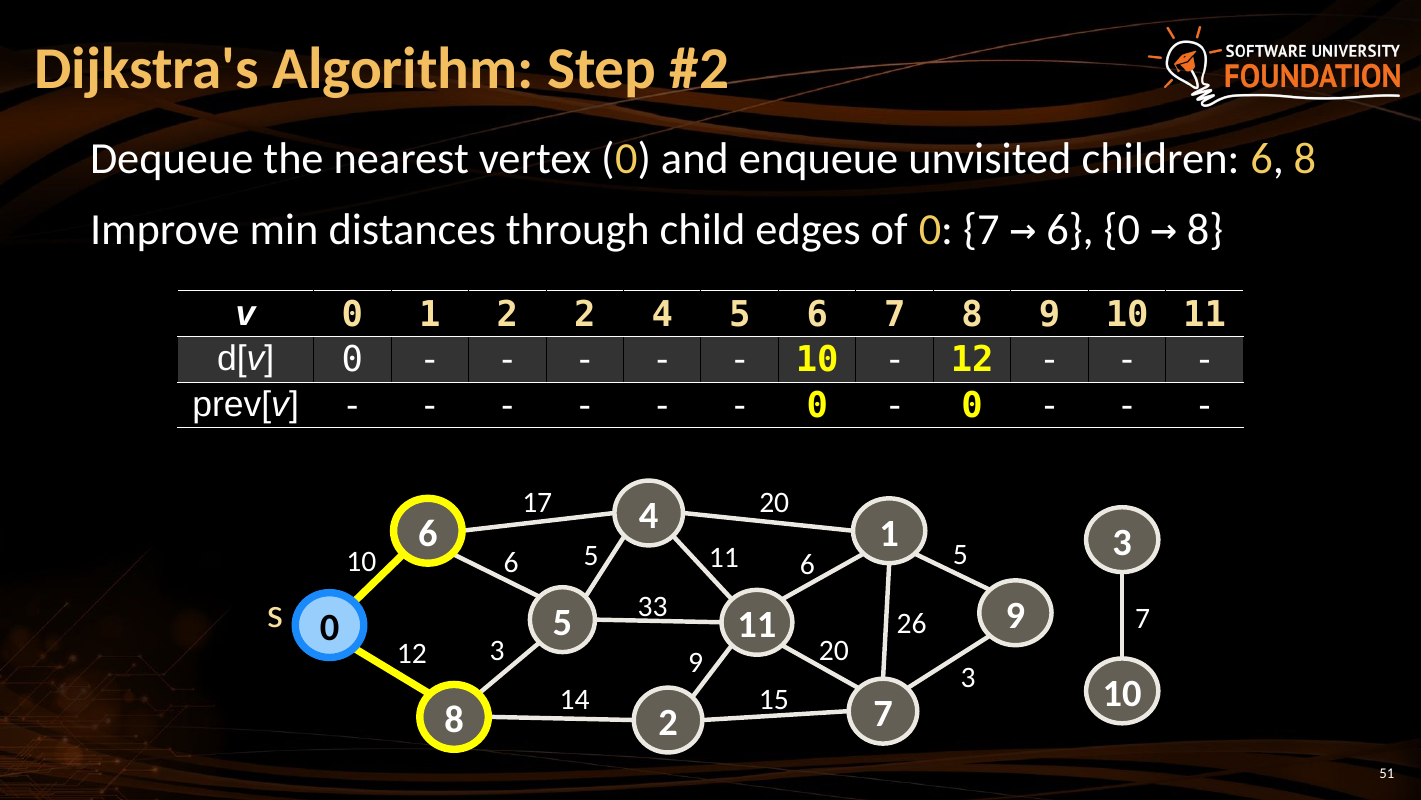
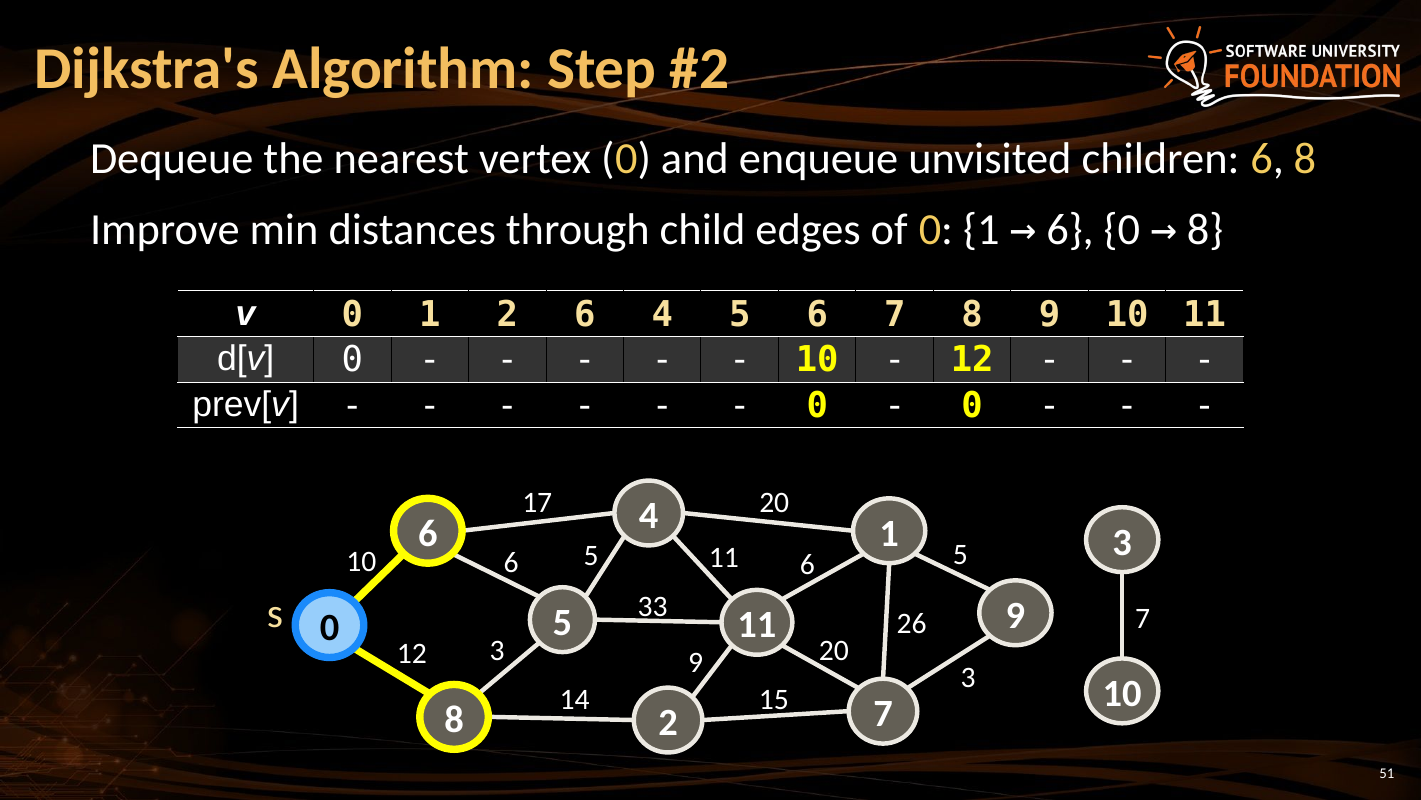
of 0 7: 7 -> 1
2 2: 2 -> 6
